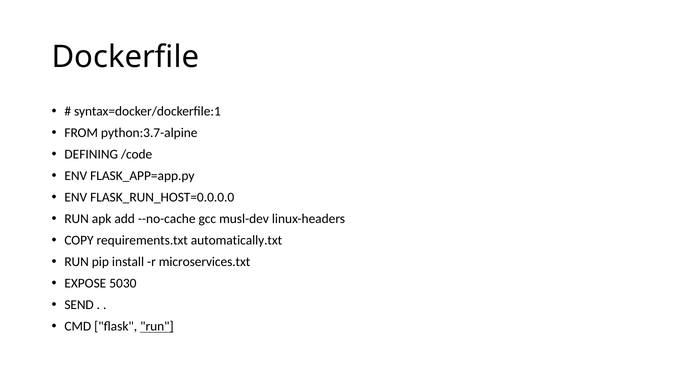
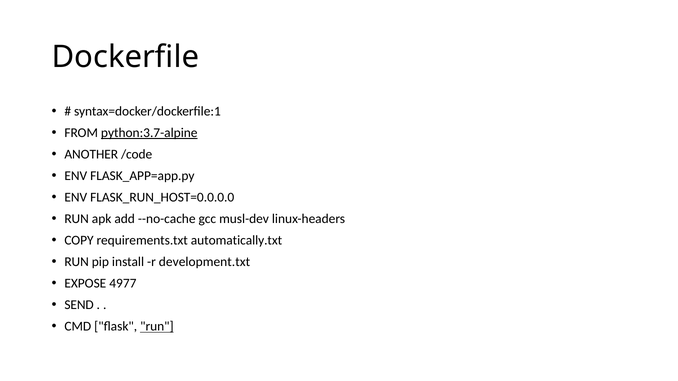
python:3.7-alpine underline: none -> present
DEFINING: DEFINING -> ANOTHER
microservices.txt: microservices.txt -> development.txt
5030: 5030 -> 4977
